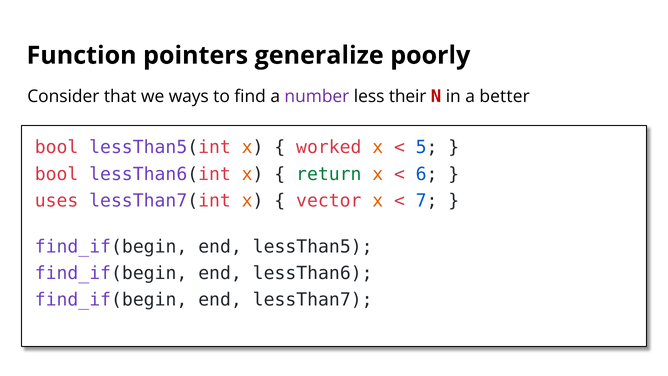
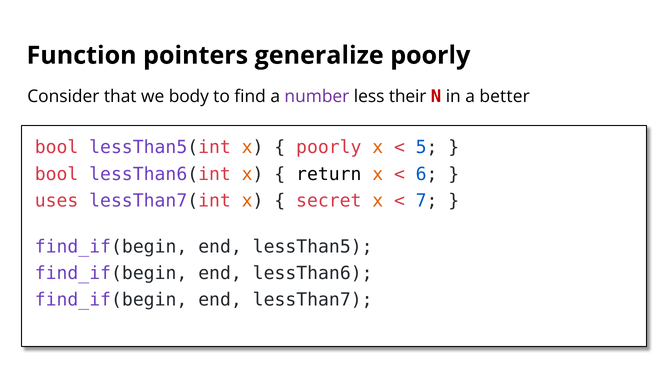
ways: ways -> body
worked at (329, 147): worked -> poorly
return colour: green -> black
vector: vector -> secret
